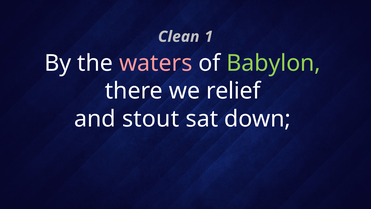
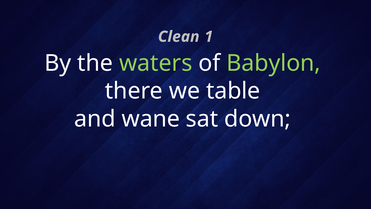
waters colour: pink -> light green
relief: relief -> table
stout: stout -> wane
